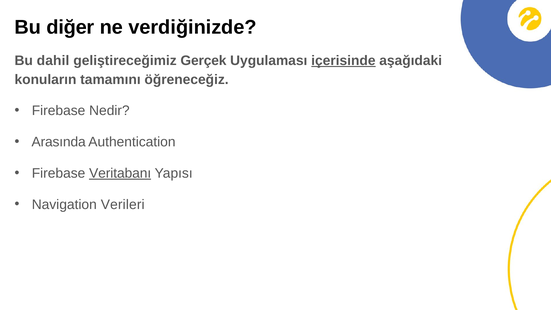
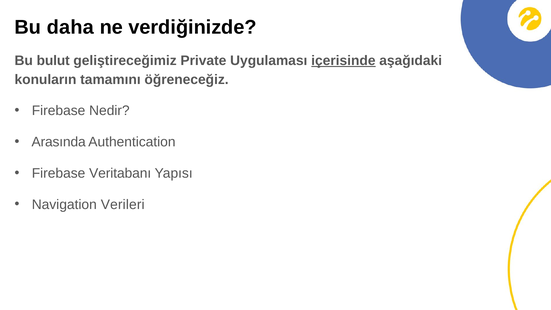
diğer: diğer -> daha
dahil: dahil -> bulut
Gerçek: Gerçek -> Private
Veritabanı underline: present -> none
